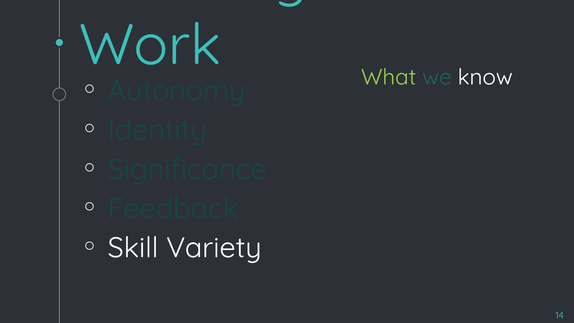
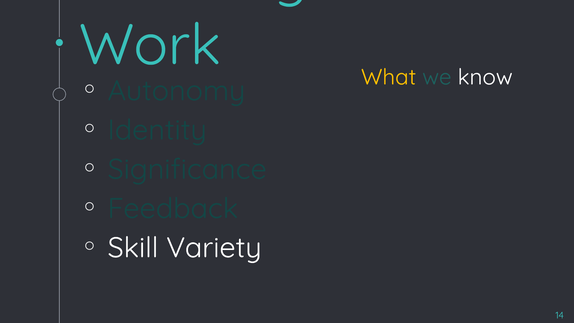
What colour: light green -> yellow
